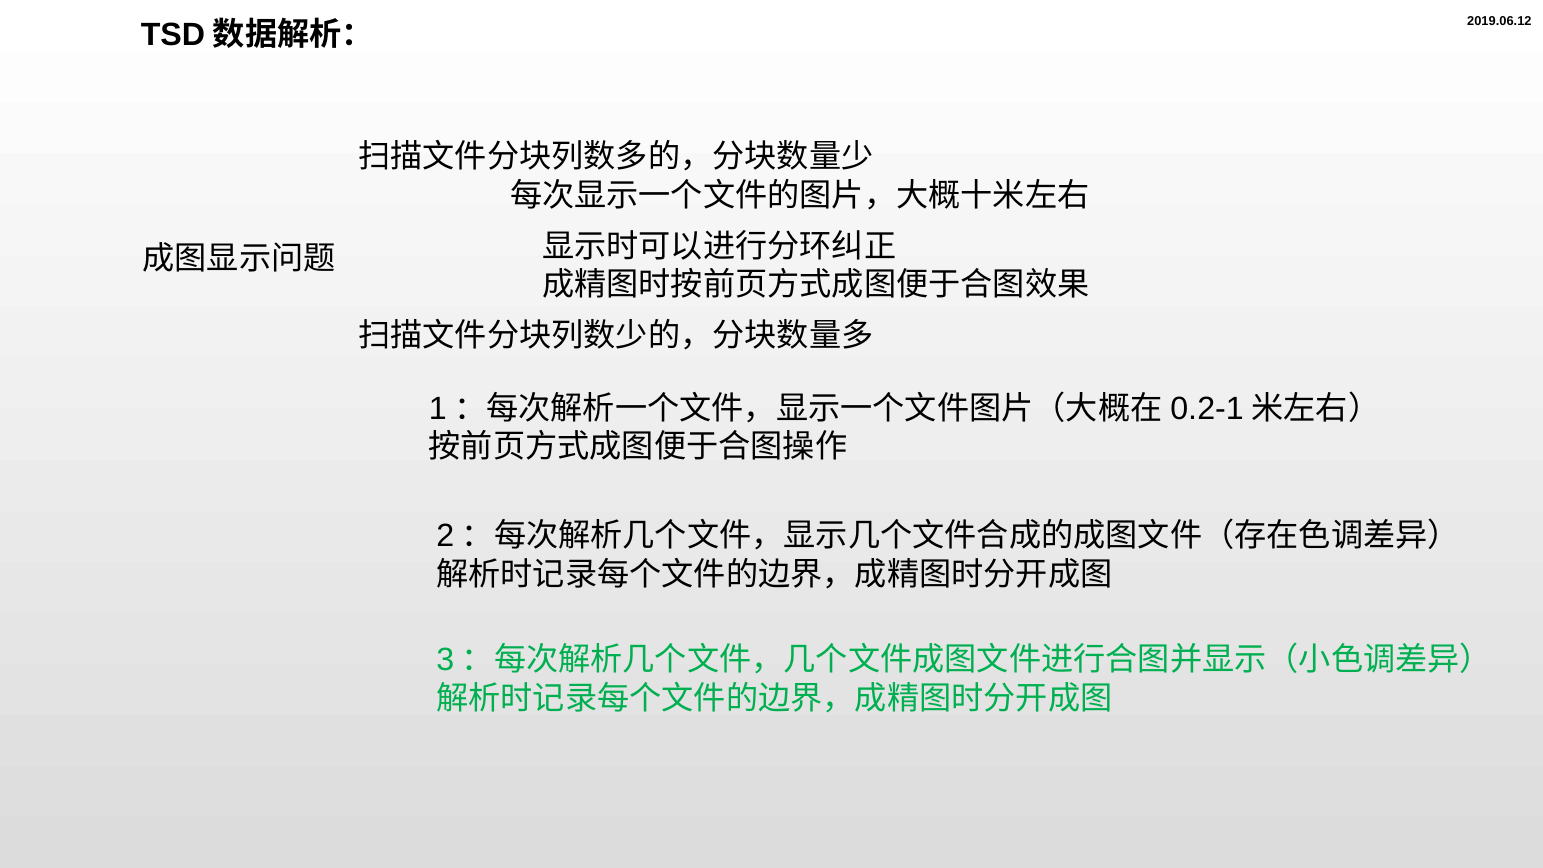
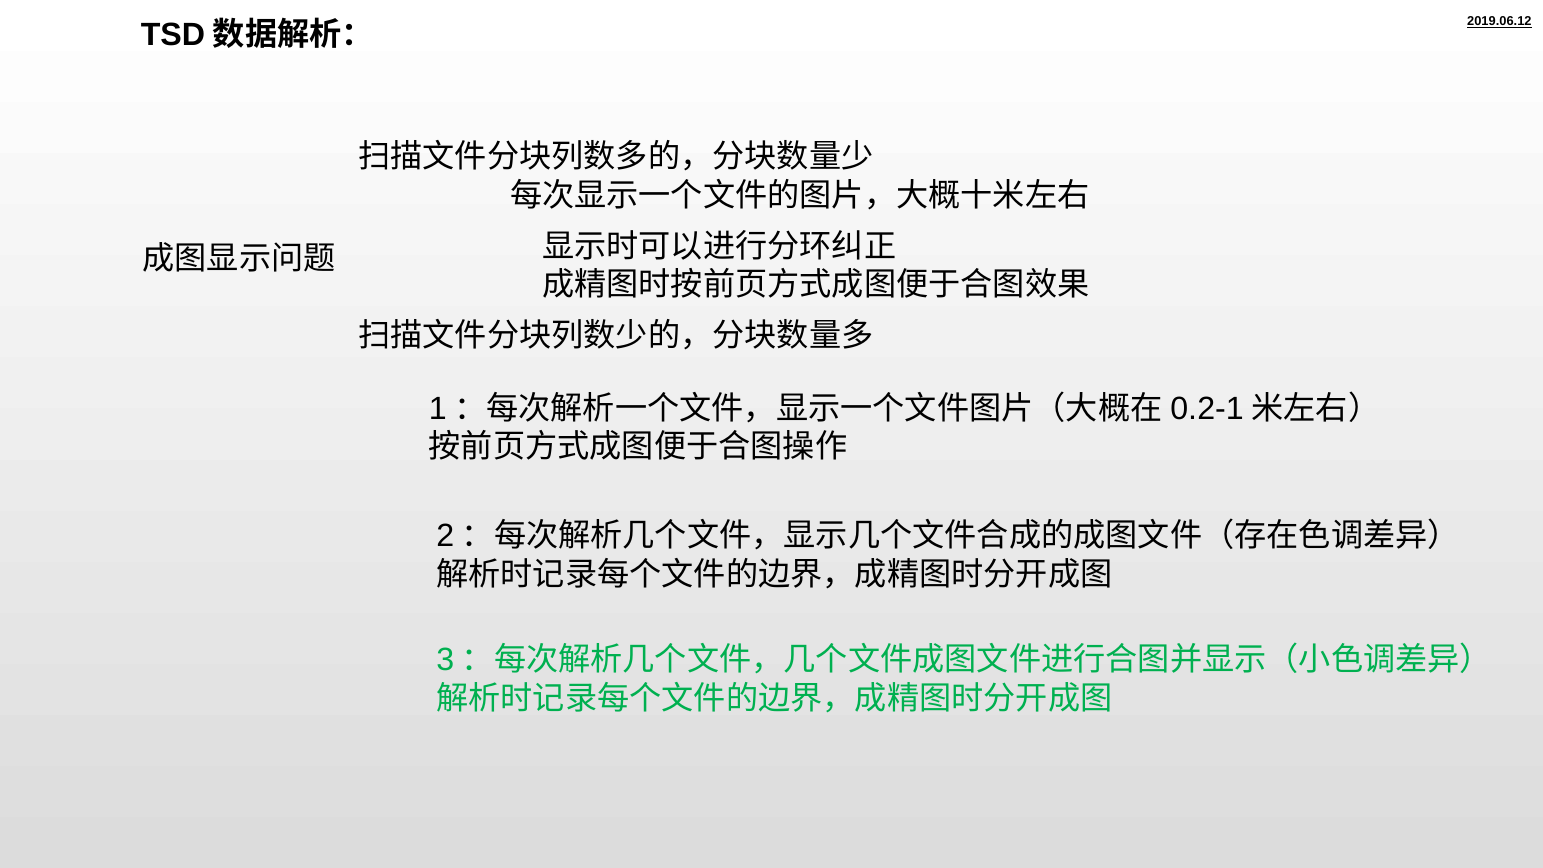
2019.06.12 underline: none -> present
